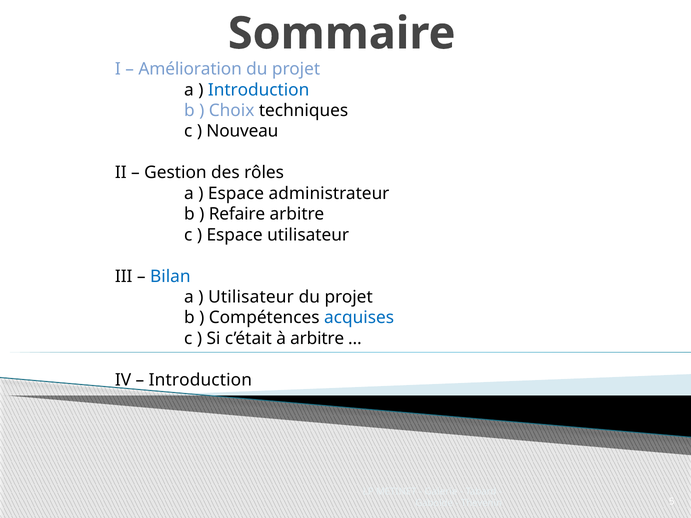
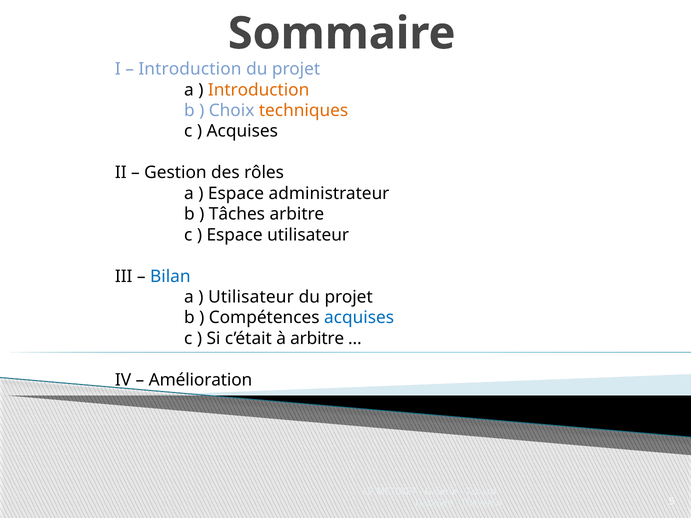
Amélioration at (190, 69): Amélioration -> Introduction
Introduction at (259, 90) colour: blue -> orange
techniques colour: black -> orange
Nouveau at (242, 131): Nouveau -> Acquises
Refaire: Refaire -> Tâches
Introduction at (200, 380): Introduction -> Amélioration
